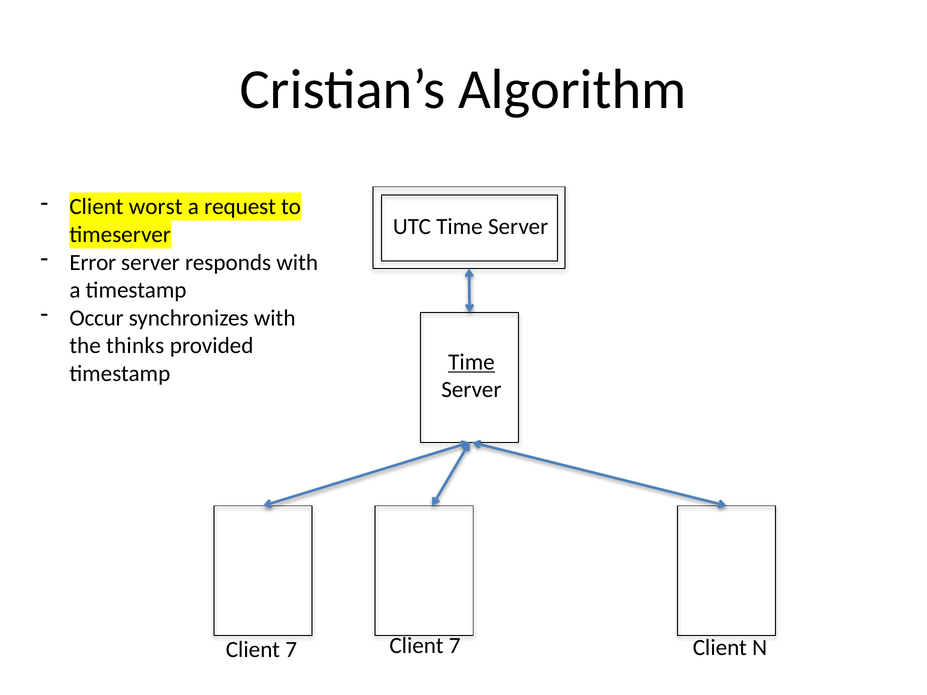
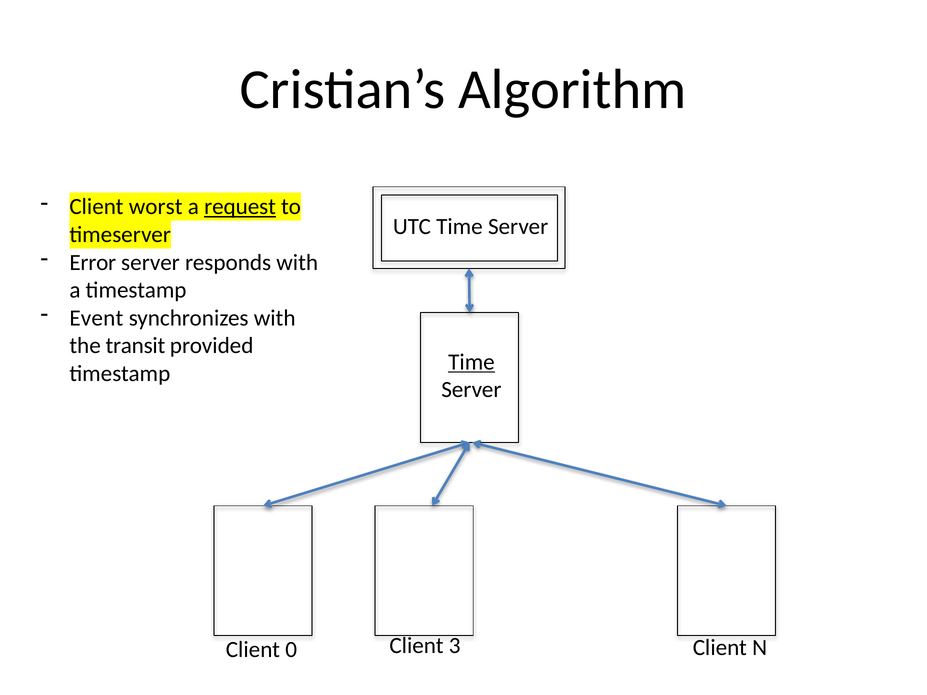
request underline: none -> present
Occur: Occur -> Event
thinks: thinks -> transit
7 at (291, 650): 7 -> 0
7 at (455, 646): 7 -> 3
